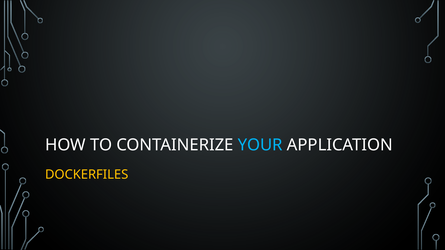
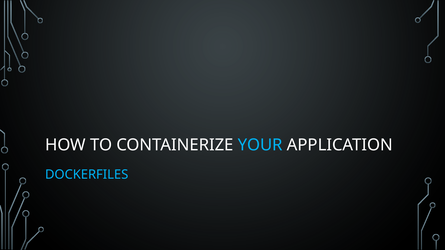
DOCKERFILES colour: yellow -> light blue
